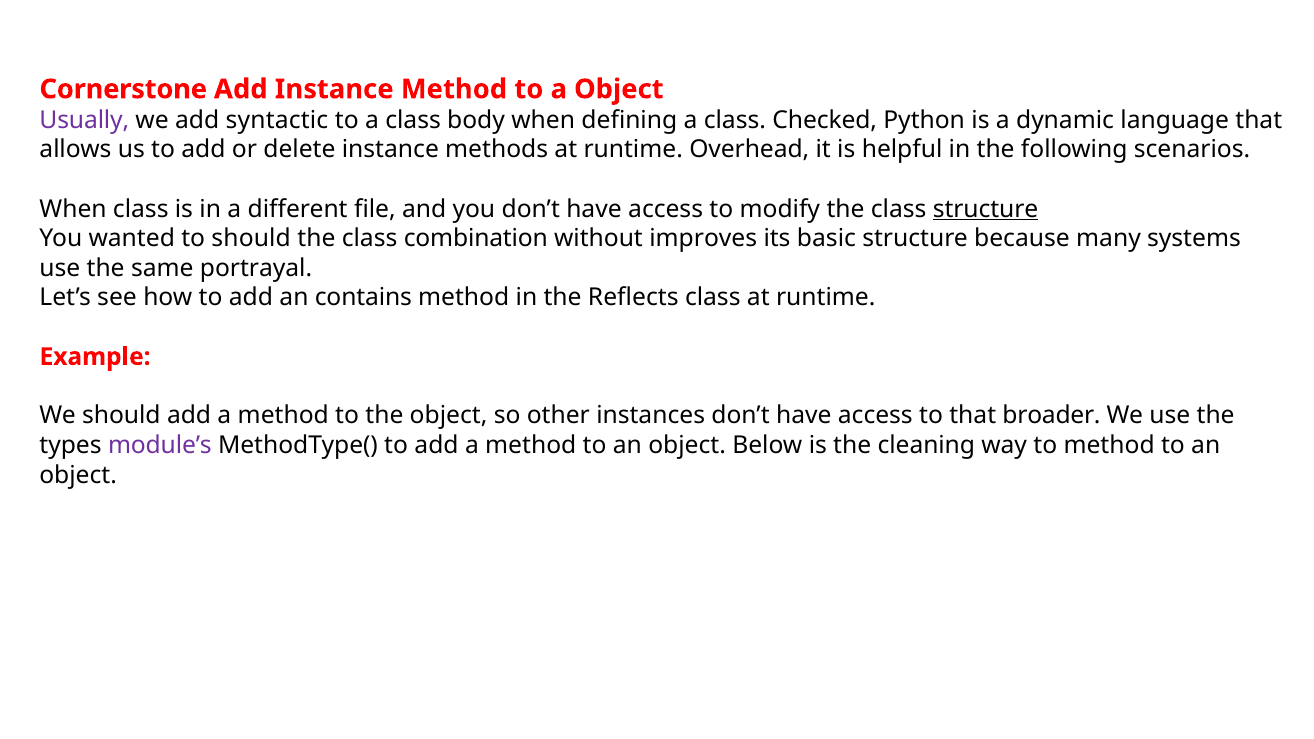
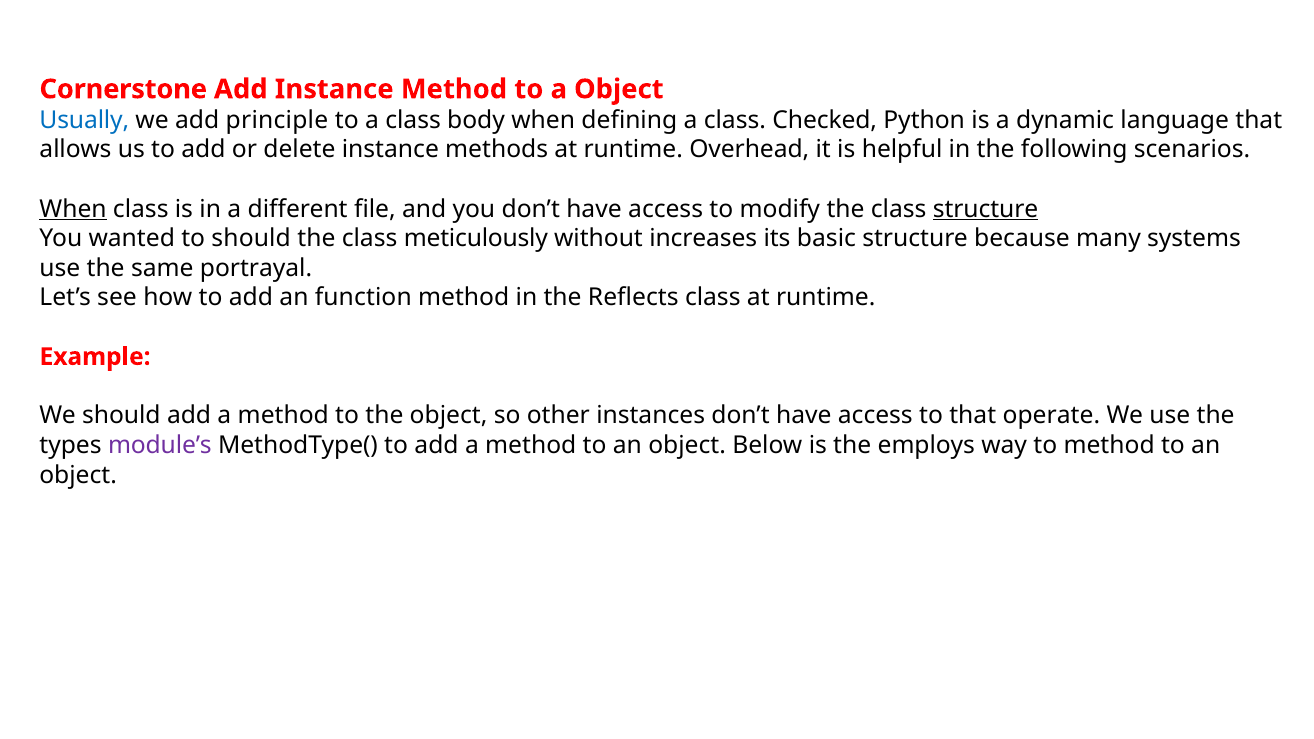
Usually colour: purple -> blue
syntactic: syntactic -> principle
When at (73, 209) underline: none -> present
combination: combination -> meticulously
improves: improves -> increases
contains: contains -> function
broader: broader -> operate
cleaning: cleaning -> employs
